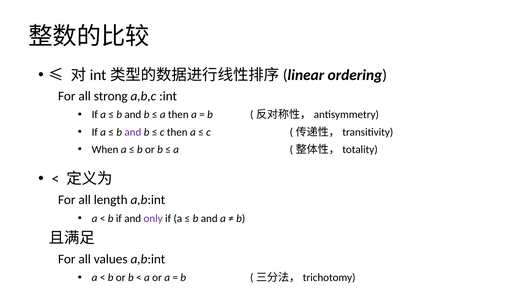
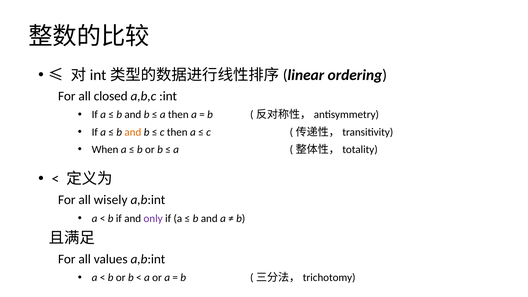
strong: strong -> closed
and at (133, 132) colour: purple -> orange
length: length -> wisely
